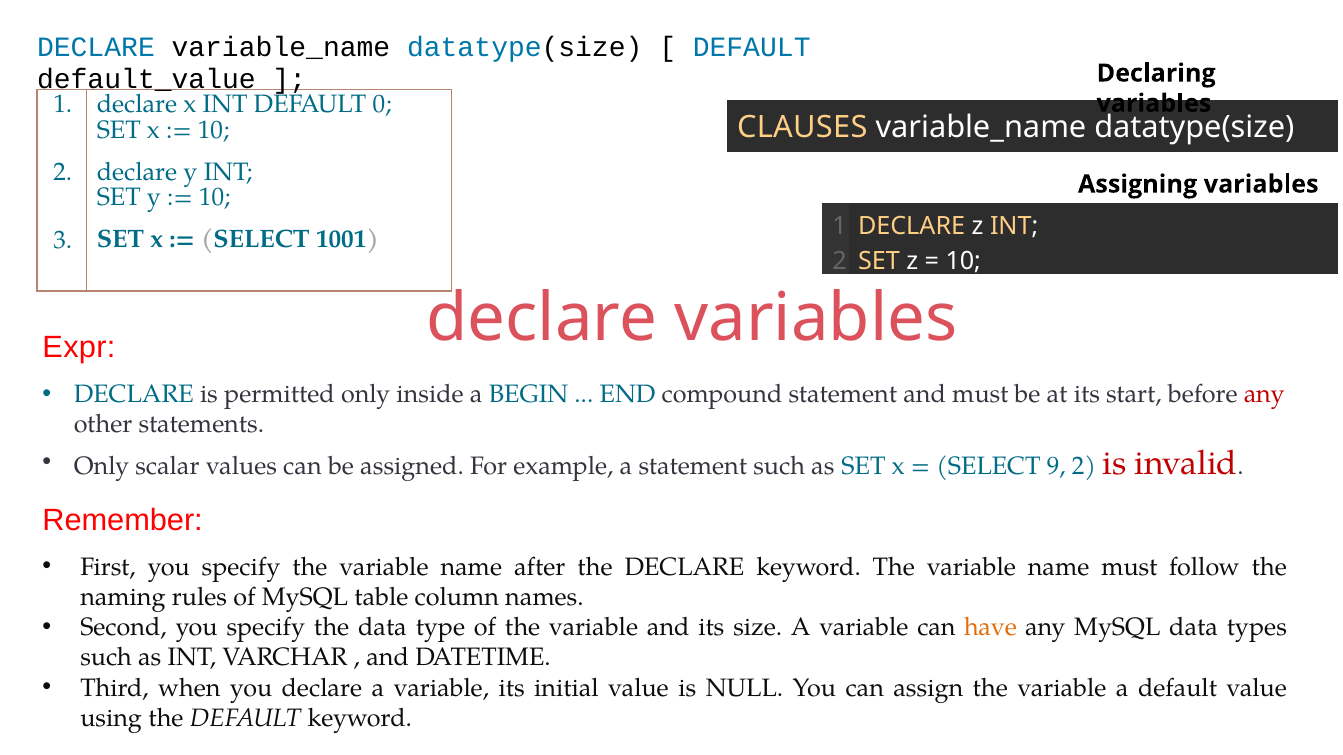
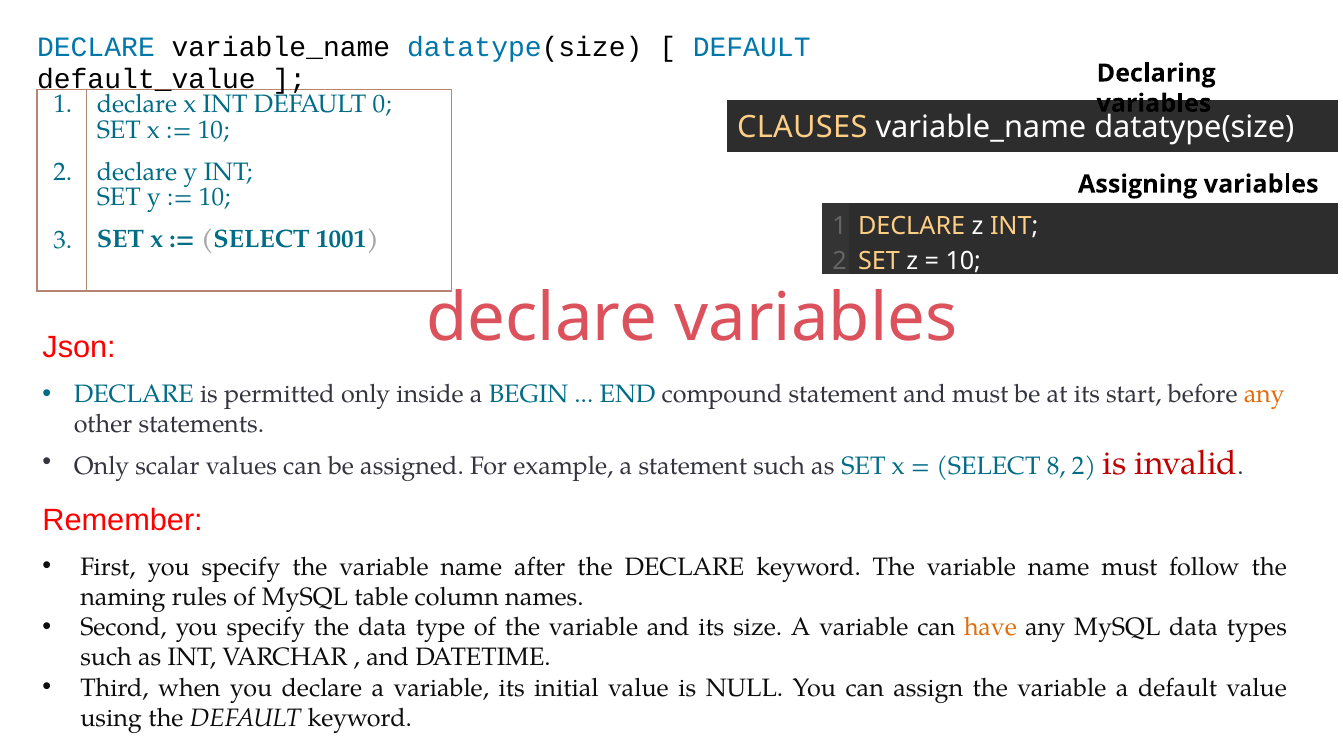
Expr: Expr -> Json
any at (1264, 394) colour: red -> orange
9: 9 -> 8
